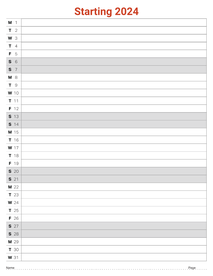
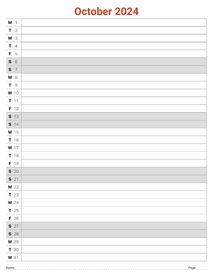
Starting: Starting -> October
